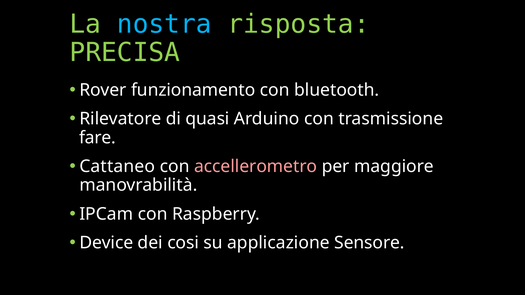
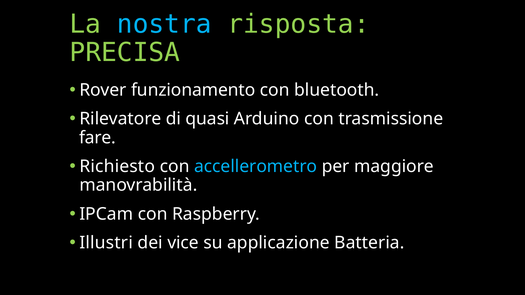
Cattaneo: Cattaneo -> Richiesto
accellerometro colour: pink -> light blue
Device: Device -> Illustri
cosi: cosi -> vice
Sensore: Sensore -> Batteria
